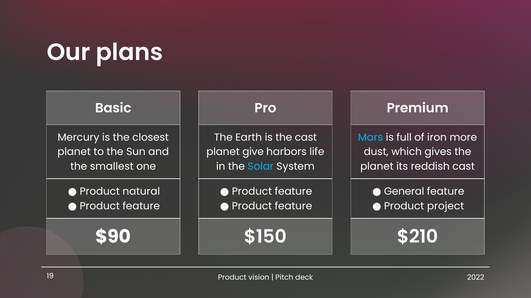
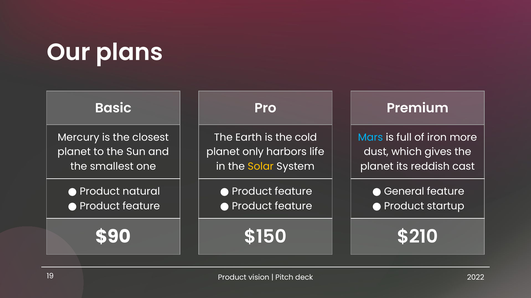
the cast: cast -> cold
give: give -> only
Solar colour: light blue -> yellow
project: project -> startup
